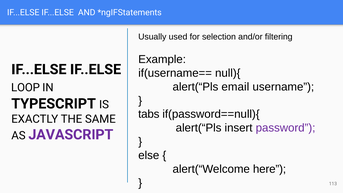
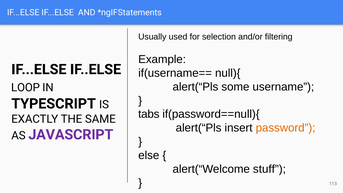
email: email -> some
password colour: purple -> orange
here: here -> stuff
